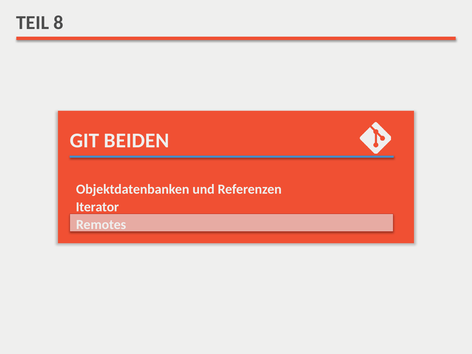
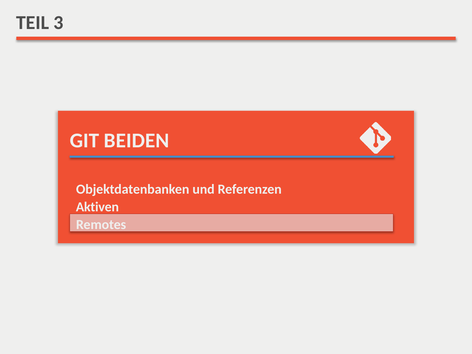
8: 8 -> 3
Iterator: Iterator -> Aktiven
